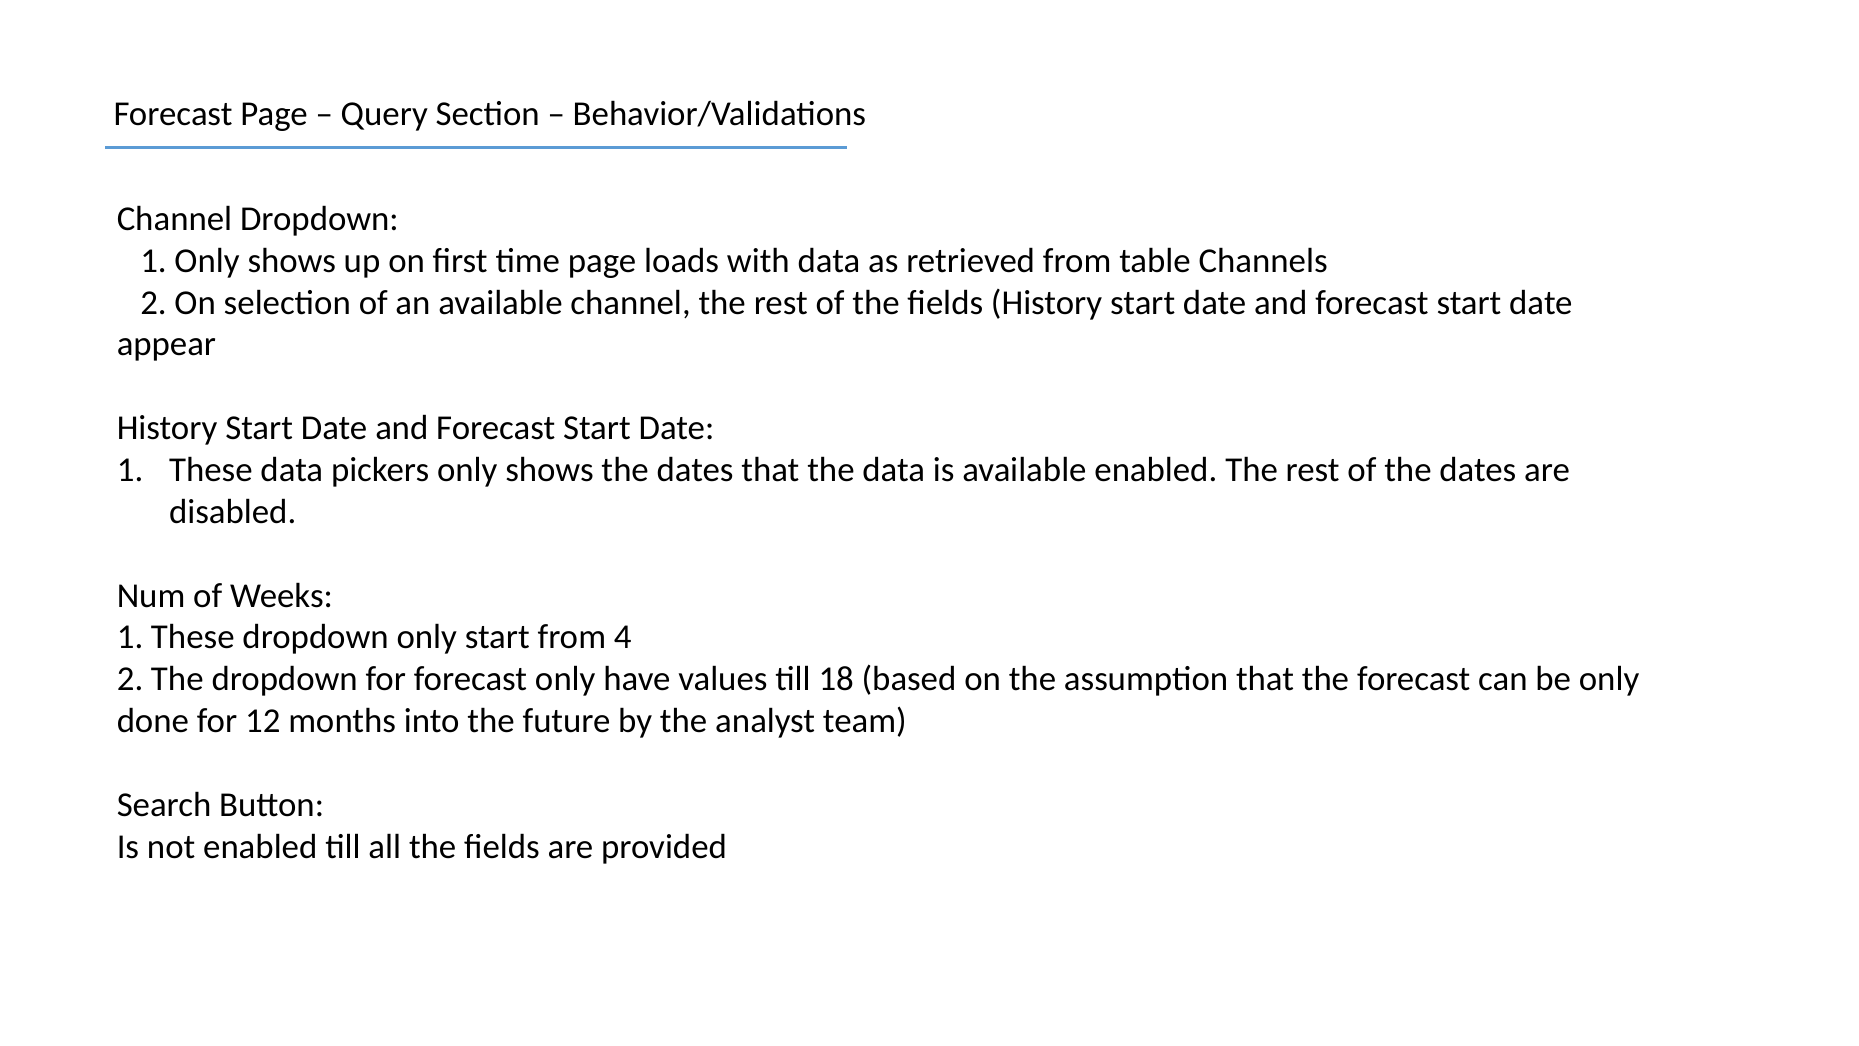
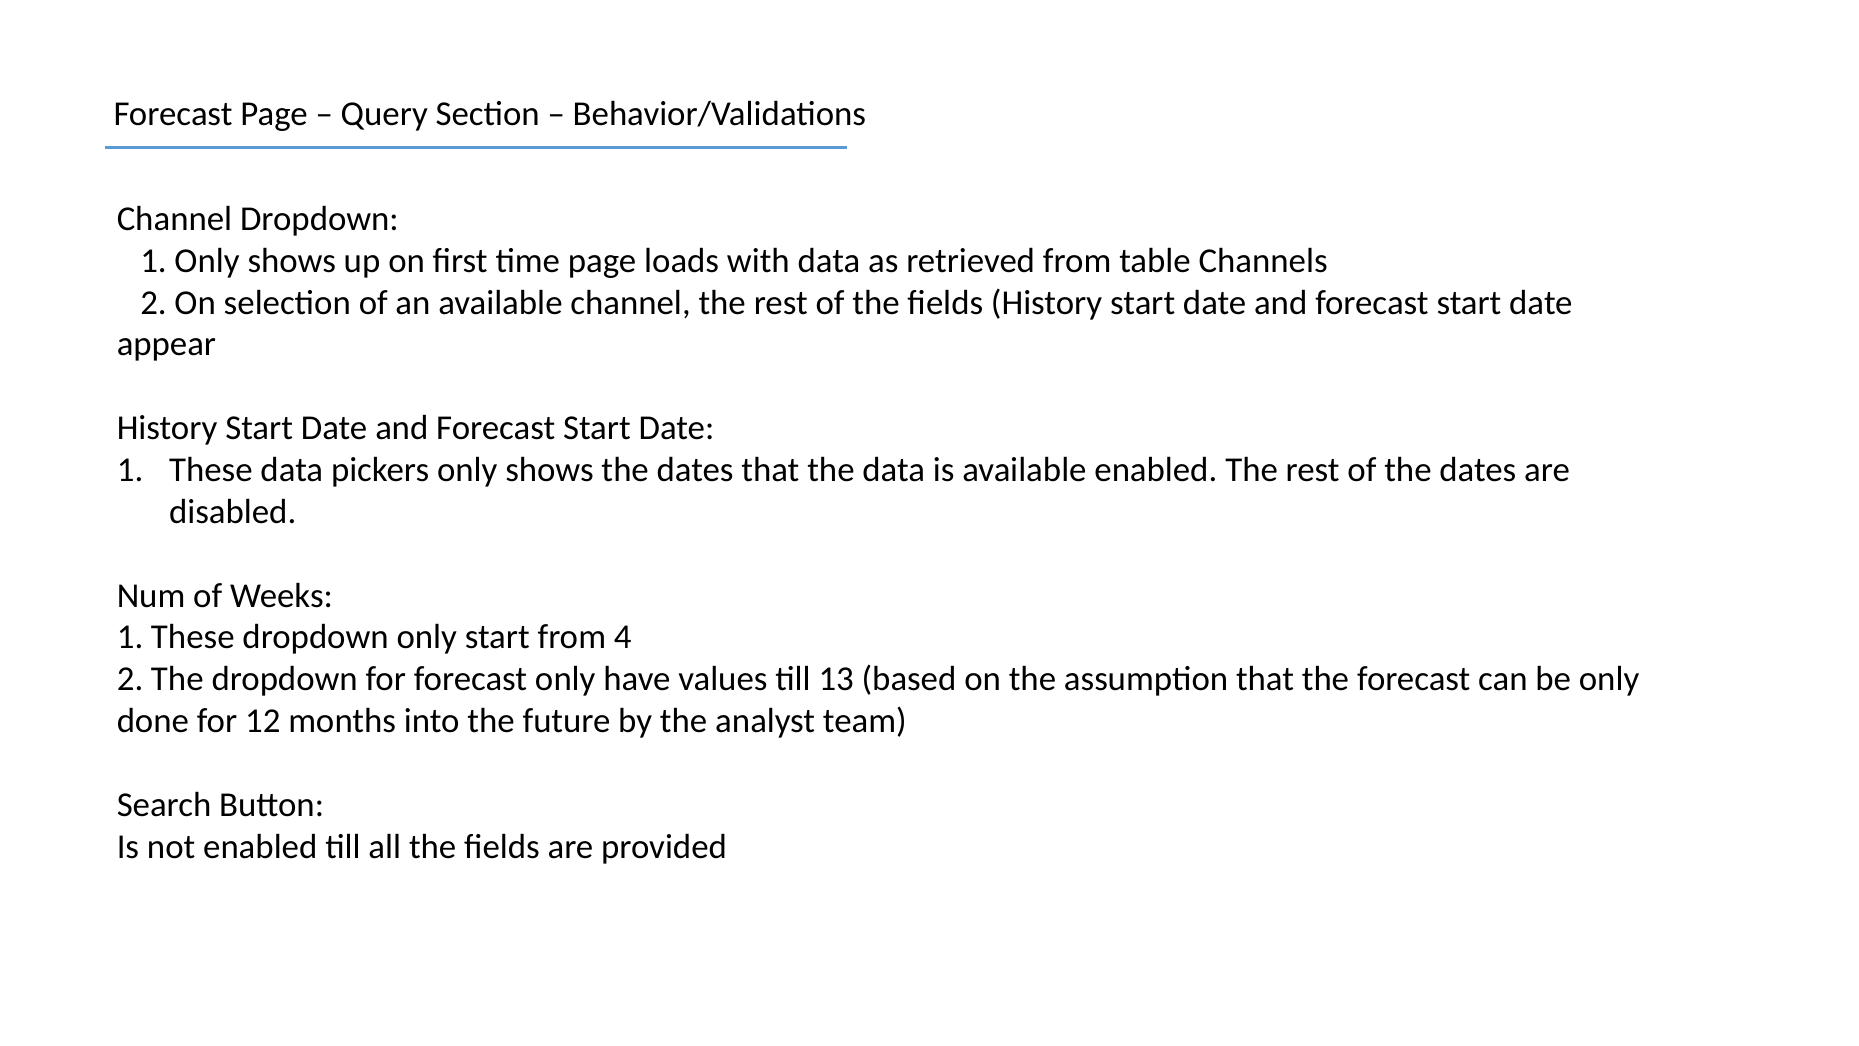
18: 18 -> 13
